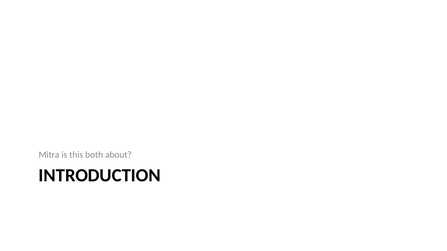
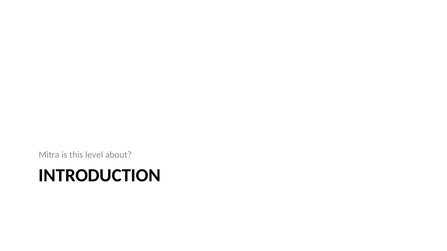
both: both -> level
